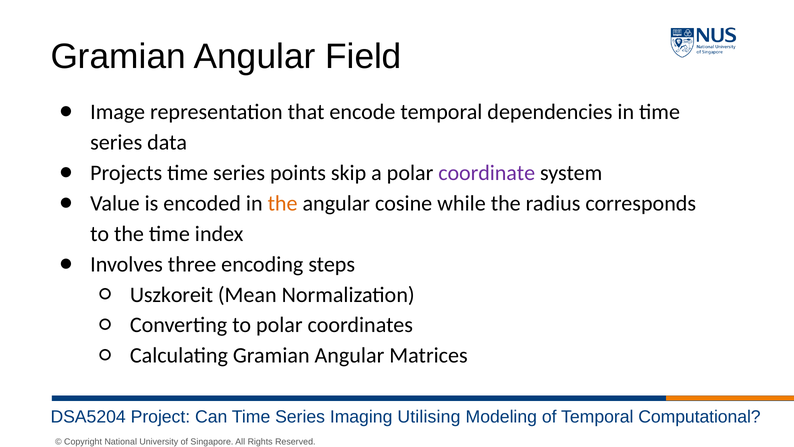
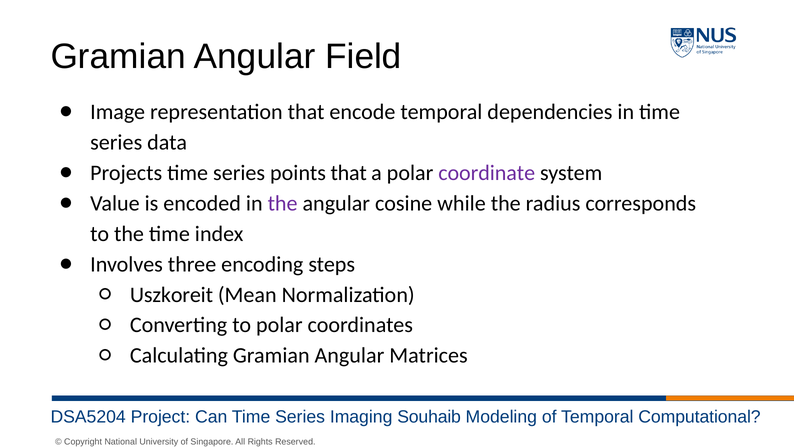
points skip: skip -> that
the at (283, 203) colour: orange -> purple
Utilising: Utilising -> Souhaib
